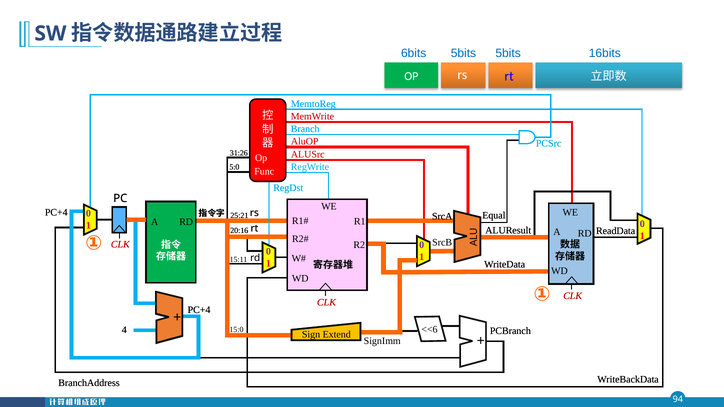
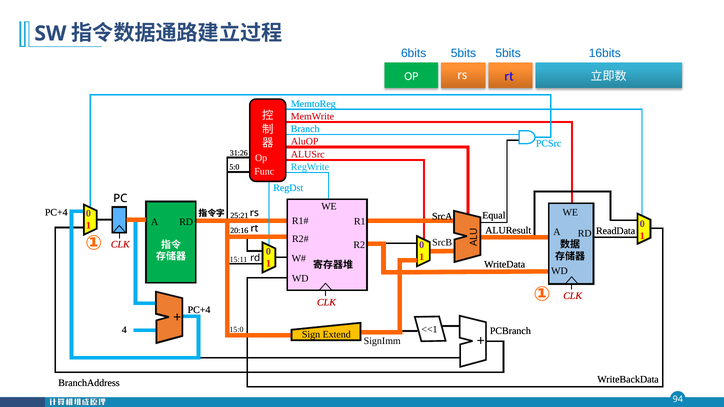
<<6: <<6 -> <<1
